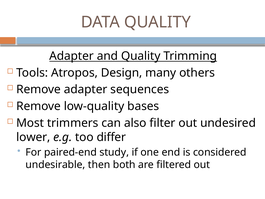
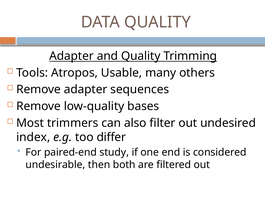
Design: Design -> Usable
lower: lower -> index
